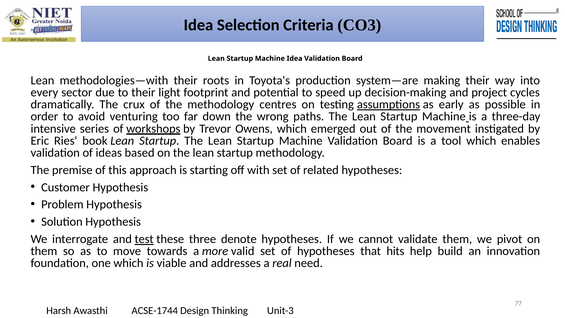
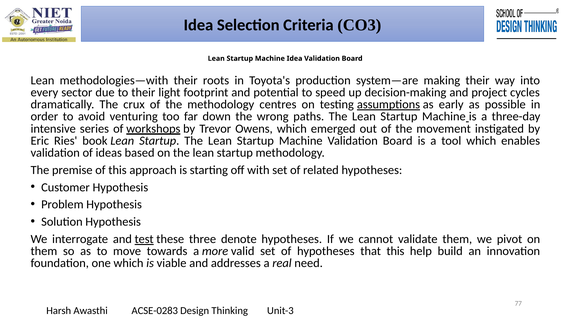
that hits: hits -> this
ACSE-1744: ACSE-1744 -> ACSE-0283
